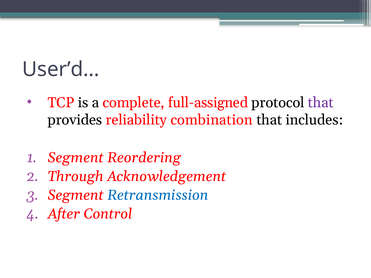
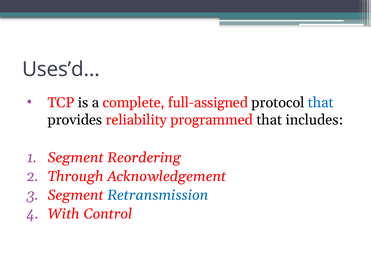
User’d…: User’d… -> Uses’d…
that at (321, 103) colour: purple -> blue
combination: combination -> programmed
After: After -> With
